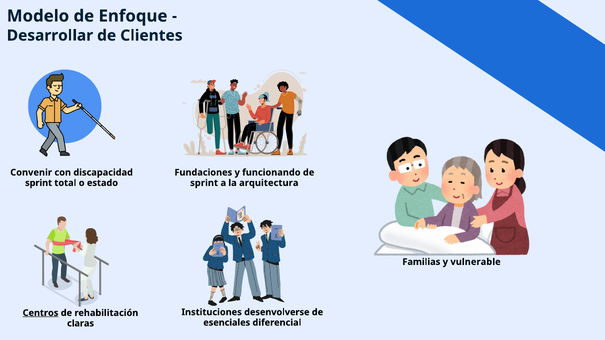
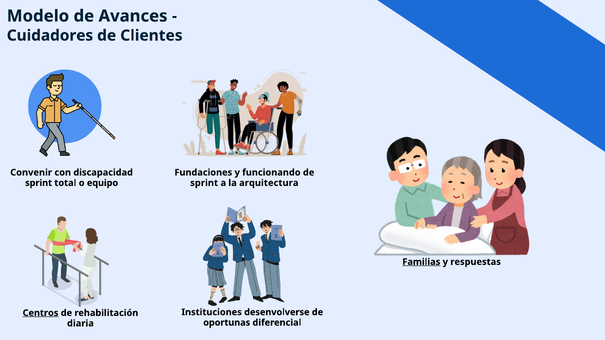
Enfoque: Enfoque -> Avances
Desarrollar: Desarrollar -> Cuidadores
estado: estado -> equipo
Familias underline: none -> present
vulnerable: vulnerable -> respuestas
esenciales: esenciales -> oportunas
claras: claras -> diaria
